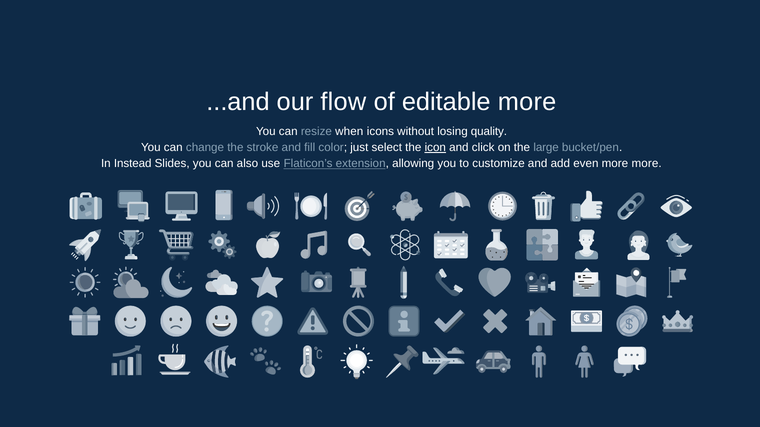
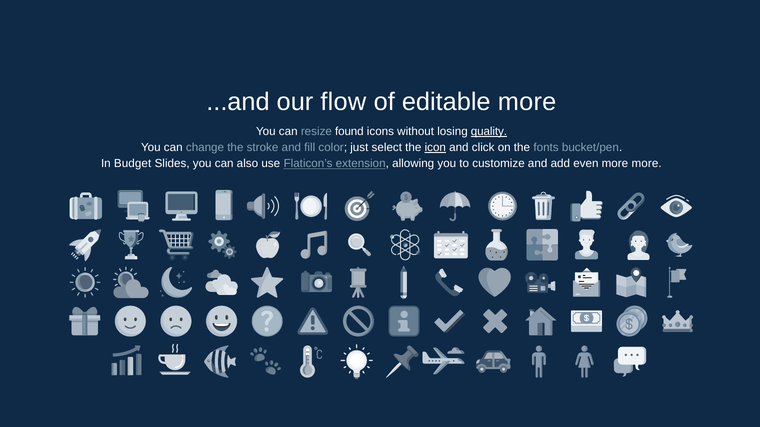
when: when -> found
quality underline: none -> present
large: large -> fonts
Instead: Instead -> Budget
